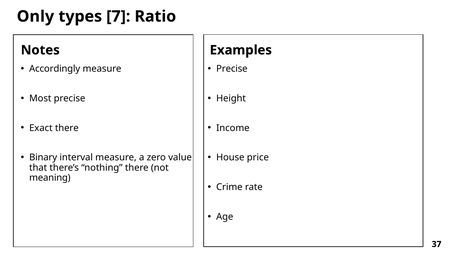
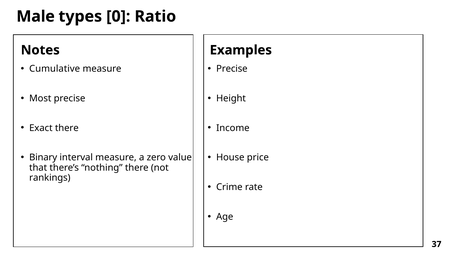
Only: Only -> Male
7: 7 -> 0
Accordingly: Accordingly -> Cumulative
meaning: meaning -> rankings
